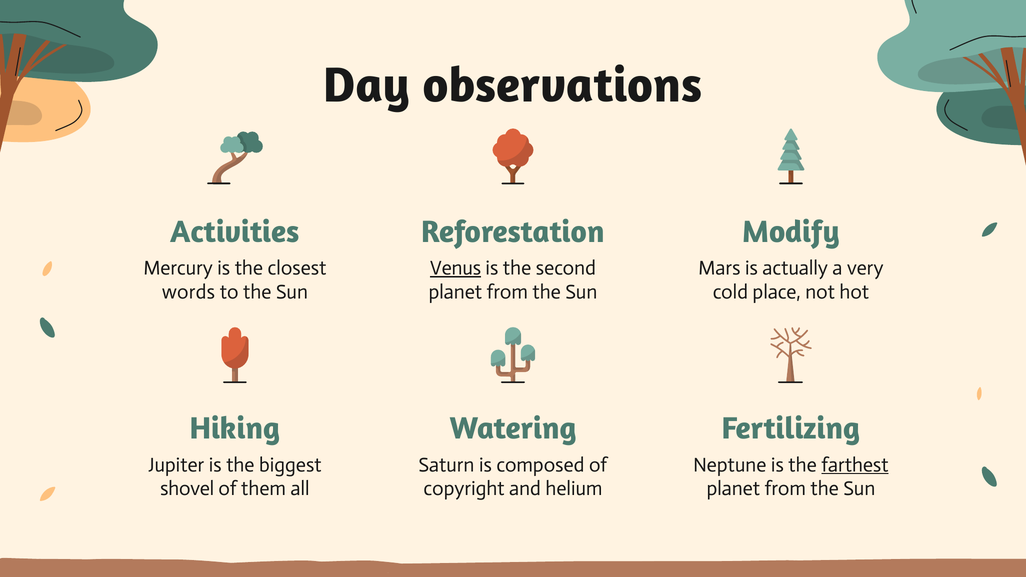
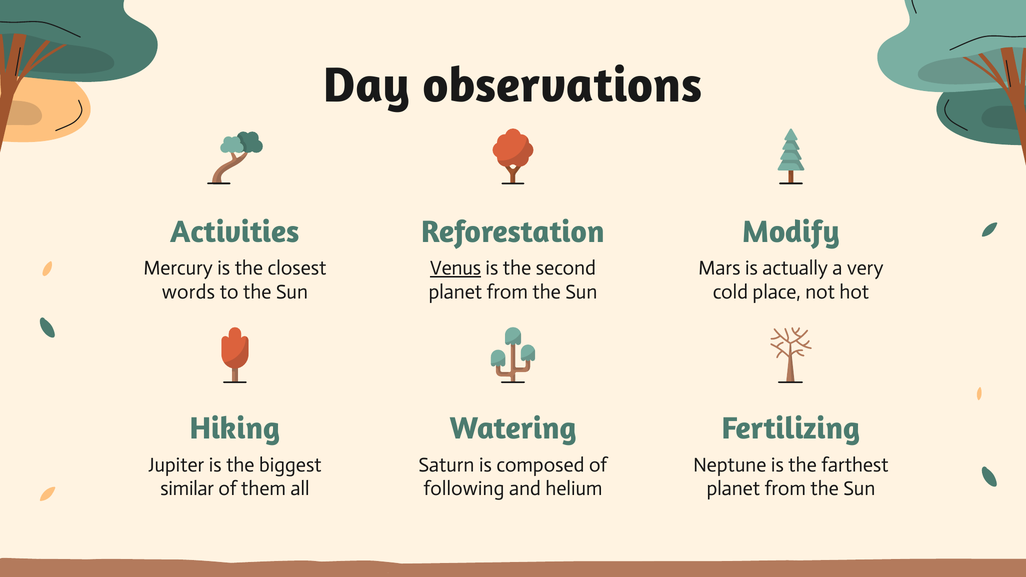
farthest underline: present -> none
shovel: shovel -> similar
copyright: copyright -> following
